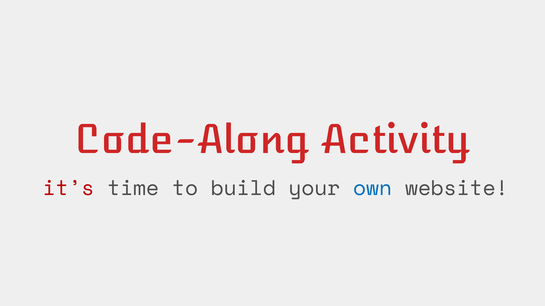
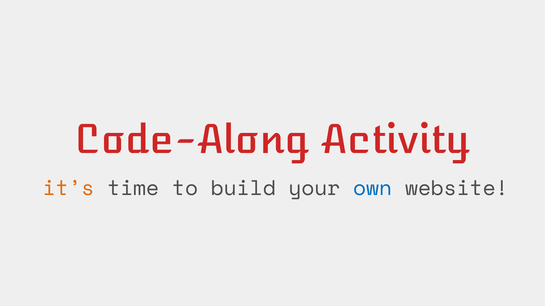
it’s colour: red -> orange
